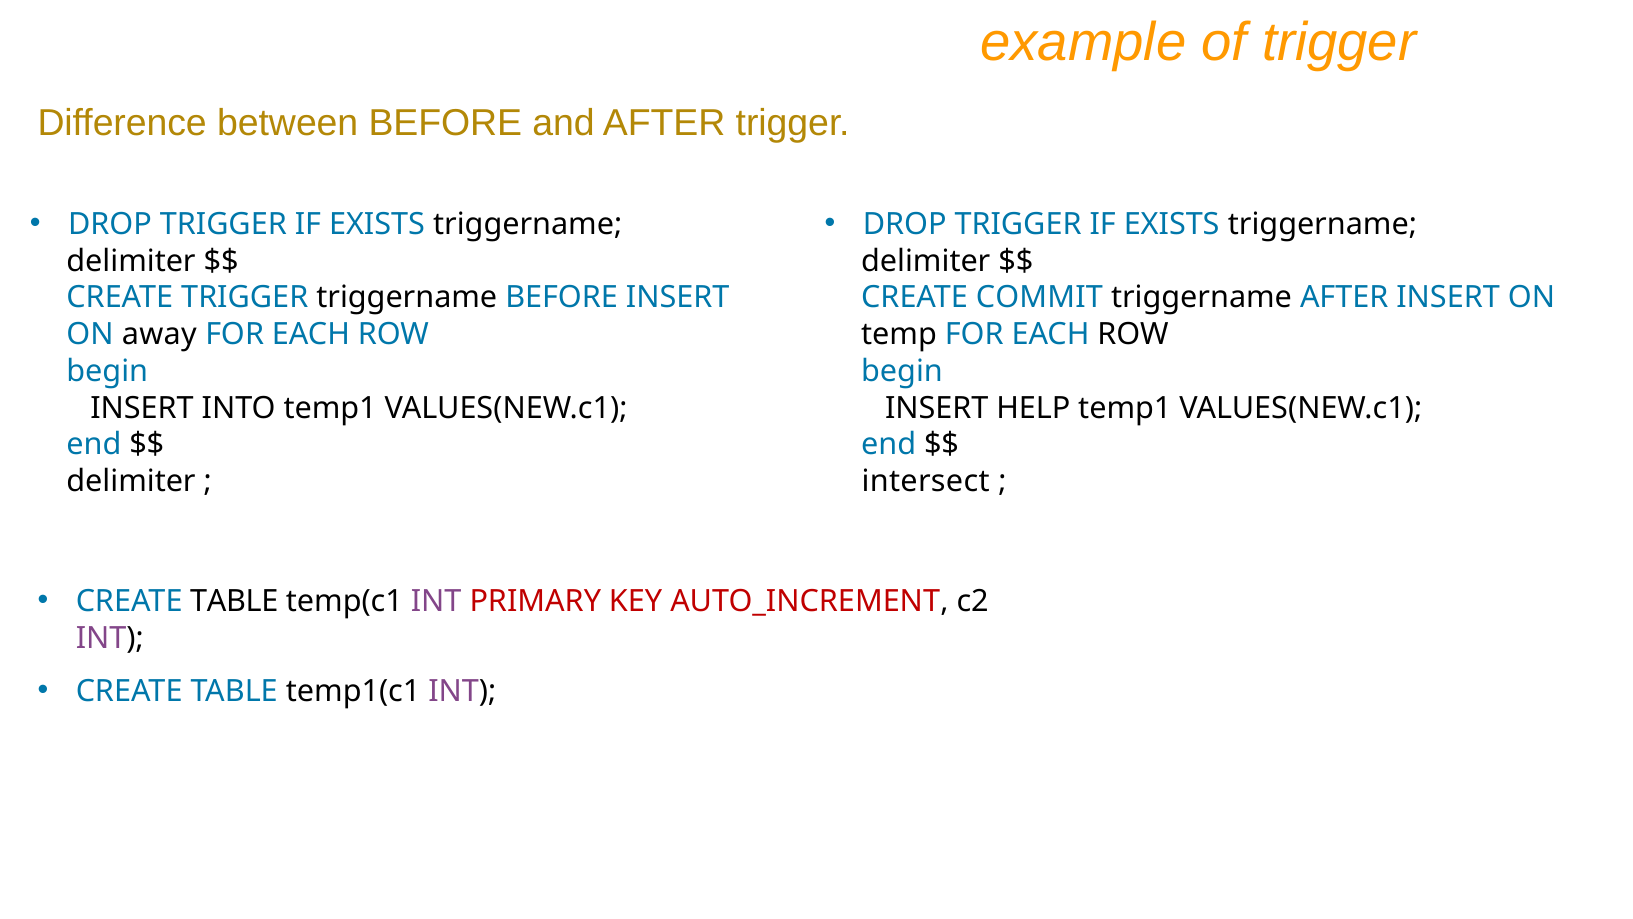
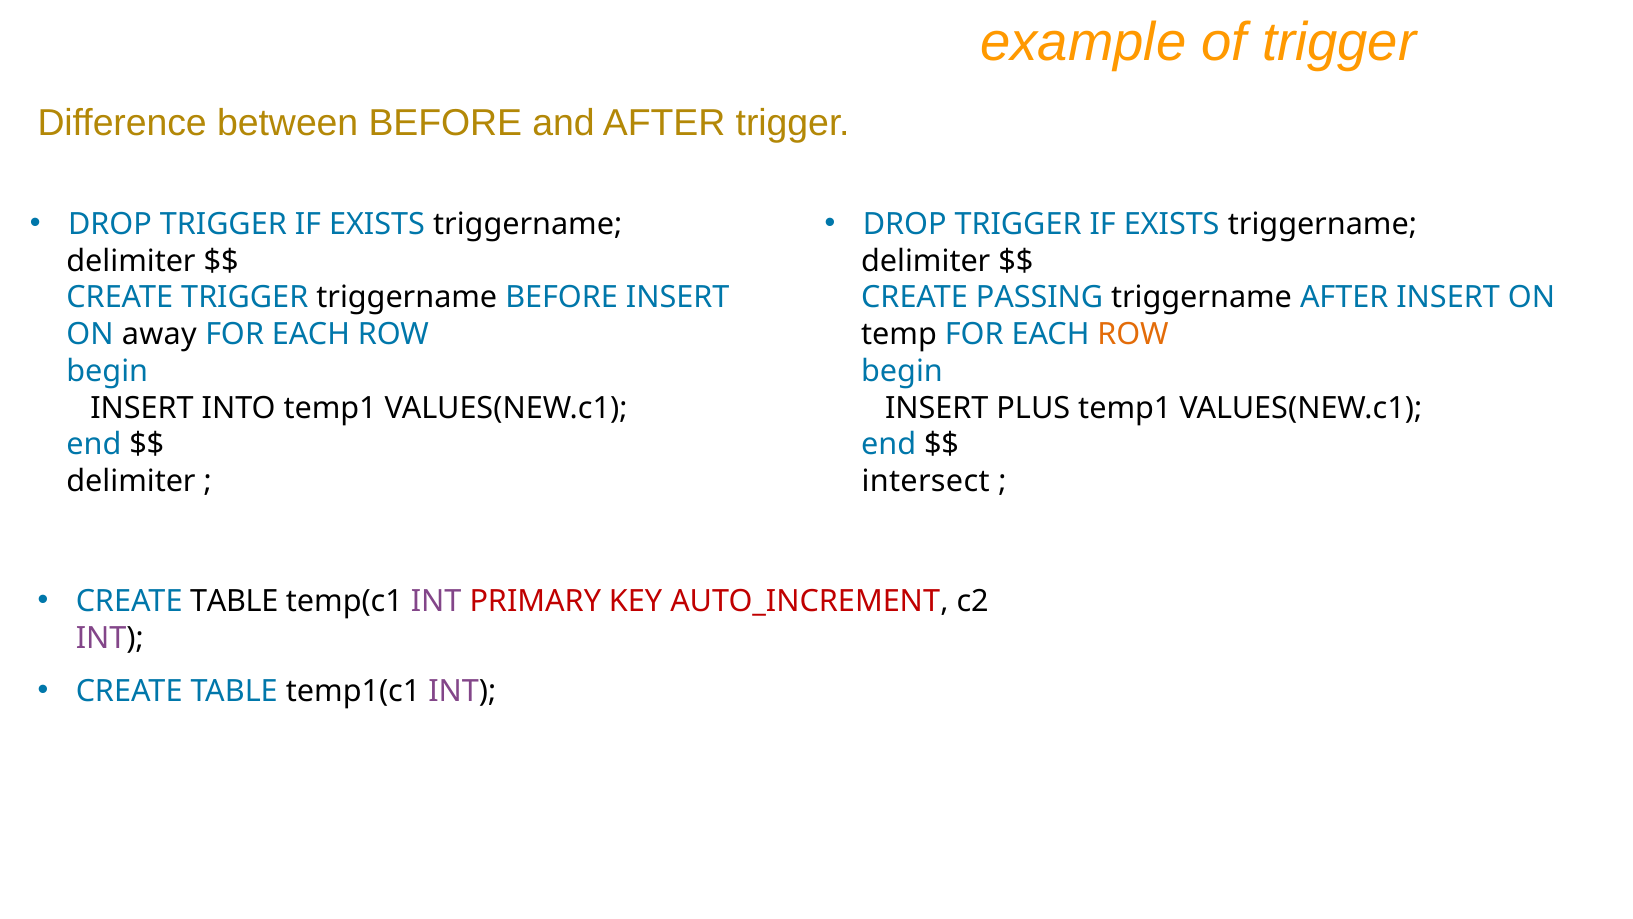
COMMIT: COMMIT -> PASSING
ROW at (1133, 334) colour: black -> orange
HELP: HELP -> PLUS
